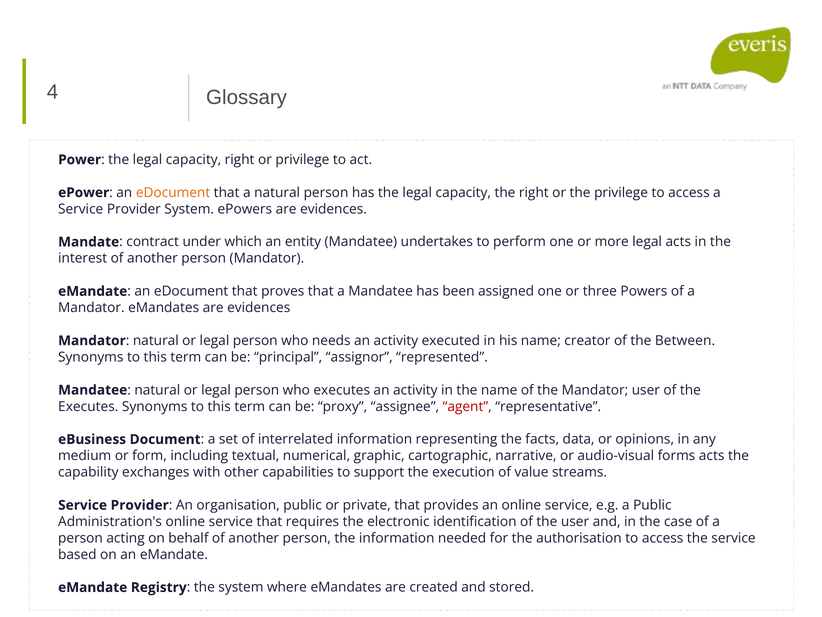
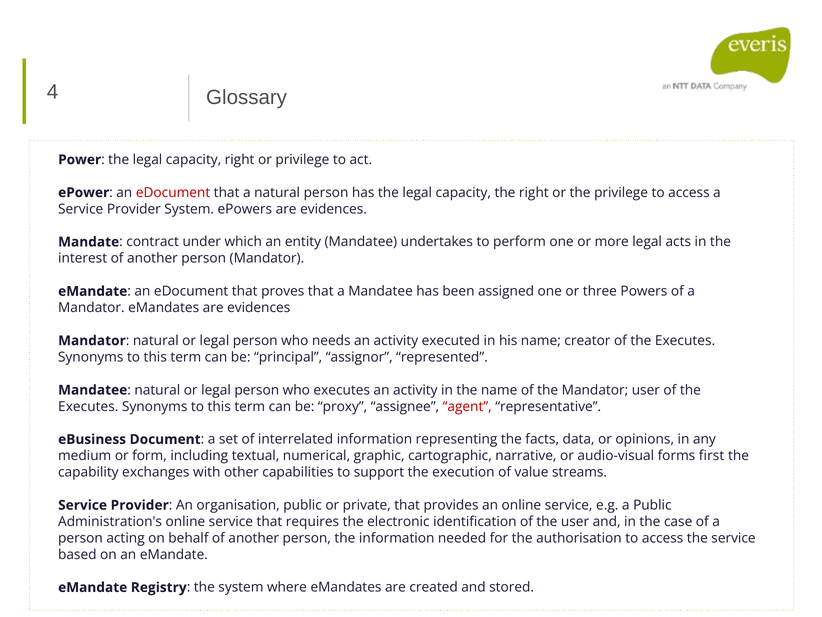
eDocument at (173, 192) colour: orange -> red
creator of the Between: Between -> Executes
forms acts: acts -> first
